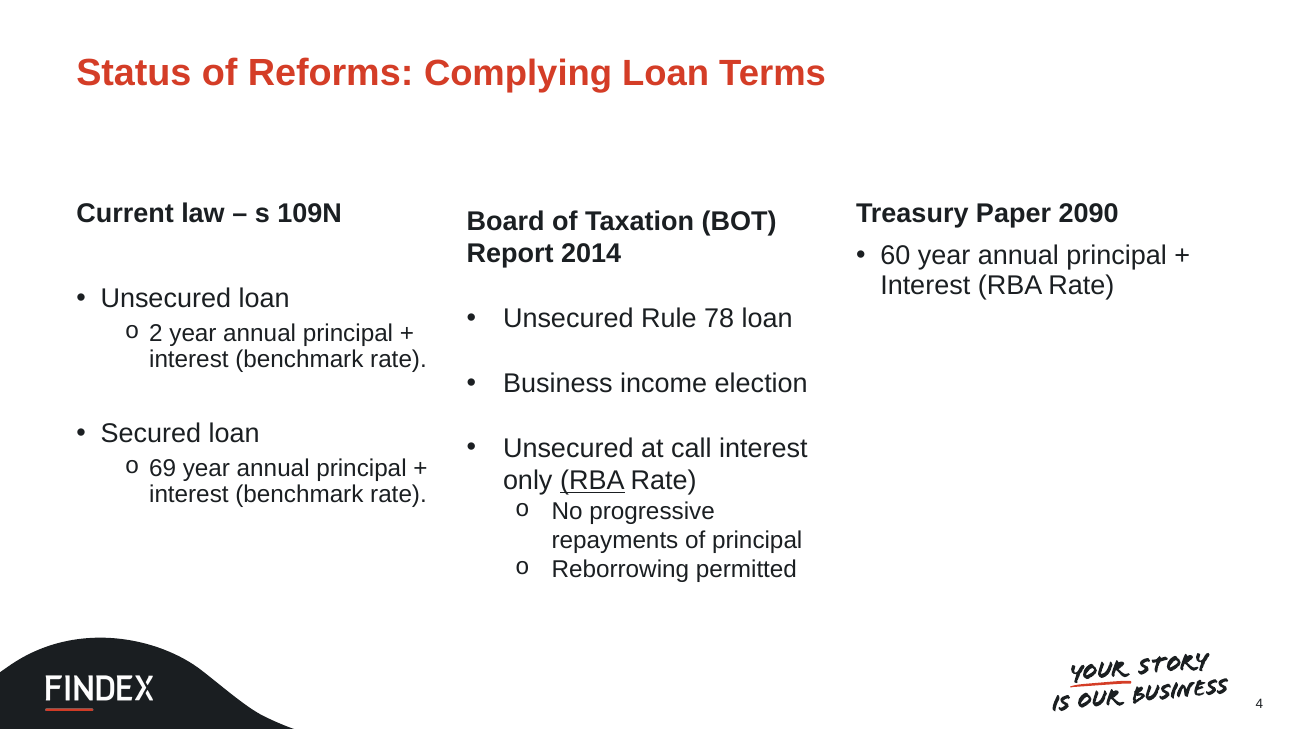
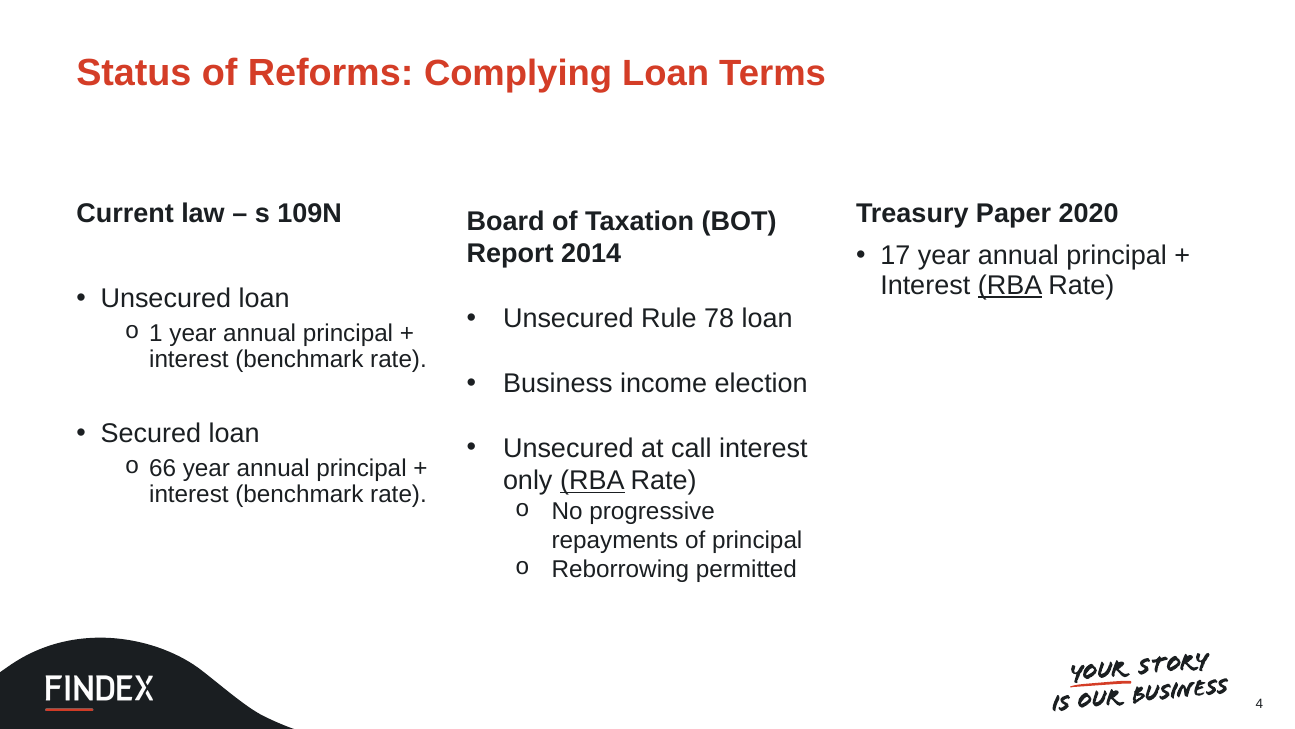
2090: 2090 -> 2020
60: 60 -> 17
RBA at (1010, 285) underline: none -> present
2: 2 -> 1
69: 69 -> 66
